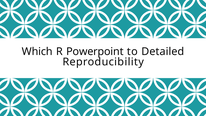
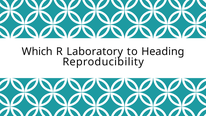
Powerpoint: Powerpoint -> Laboratory
Detailed: Detailed -> Heading
